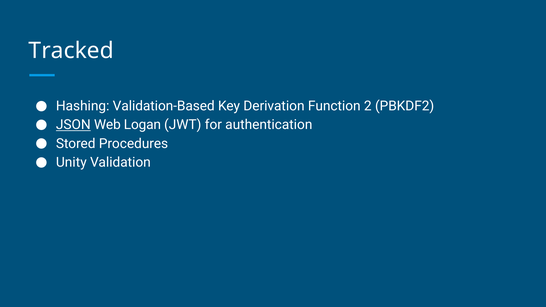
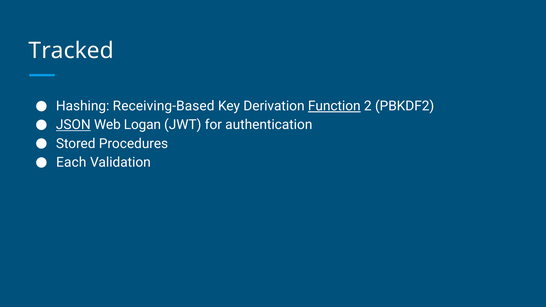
Validation-Based: Validation-Based -> Receiving-Based
Function underline: none -> present
Unity: Unity -> Each
